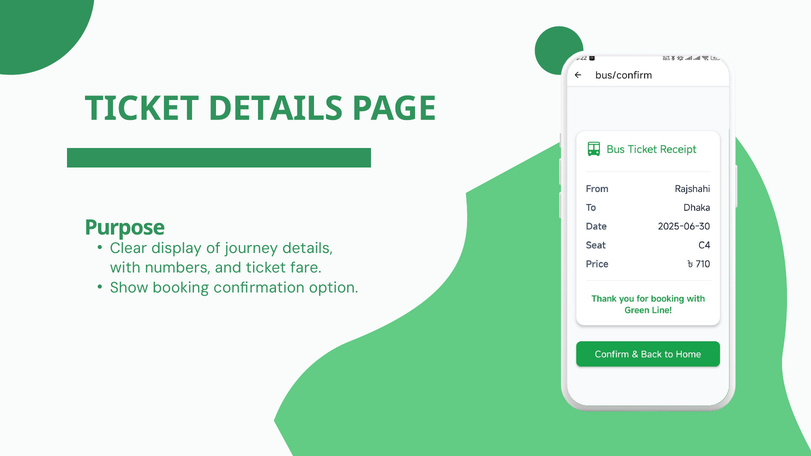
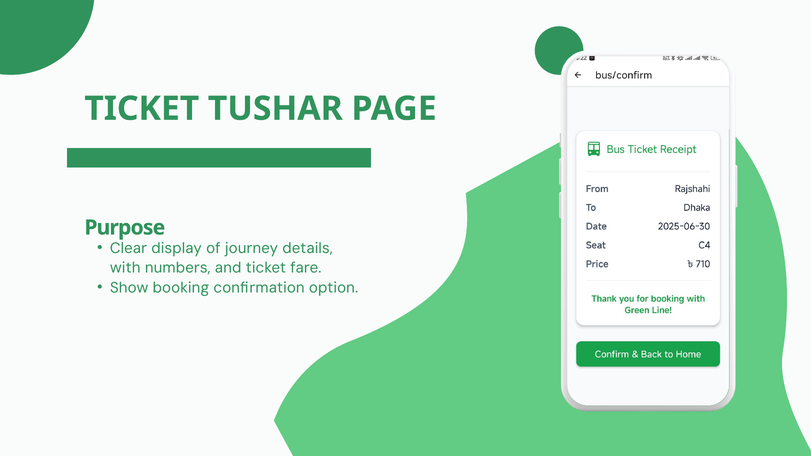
TICKET DETAILS: DETAILS -> TUSHAR
